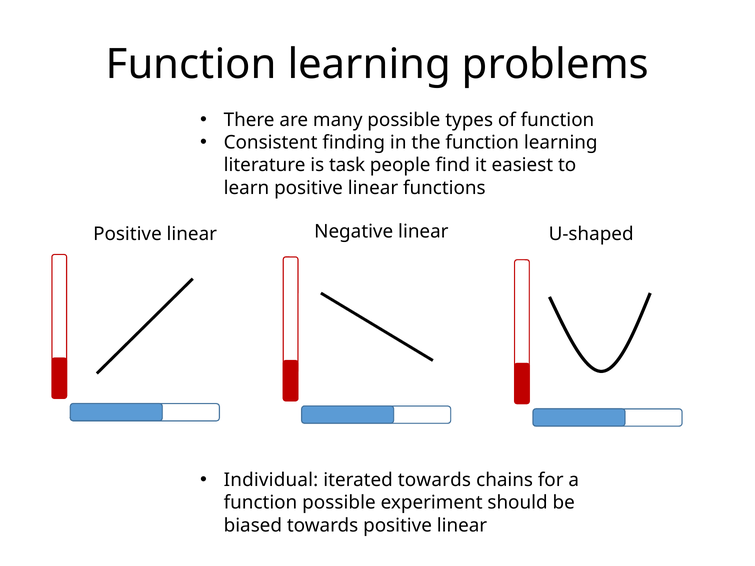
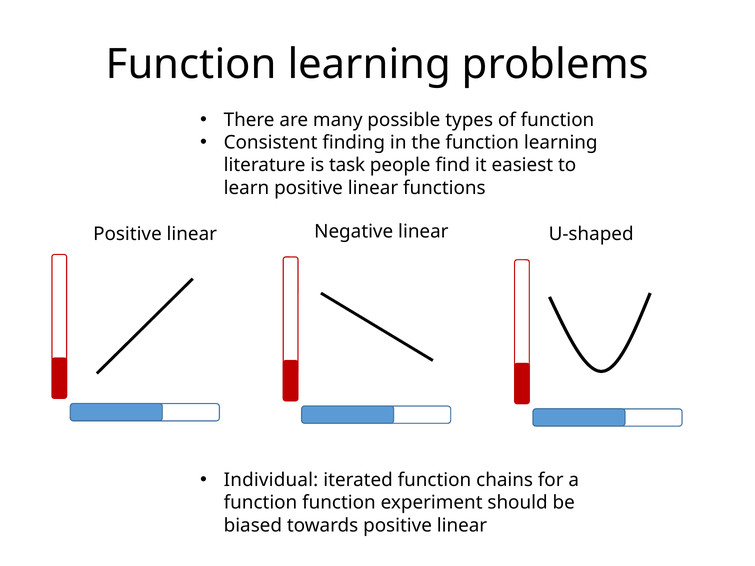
iterated towards: towards -> function
function possible: possible -> function
